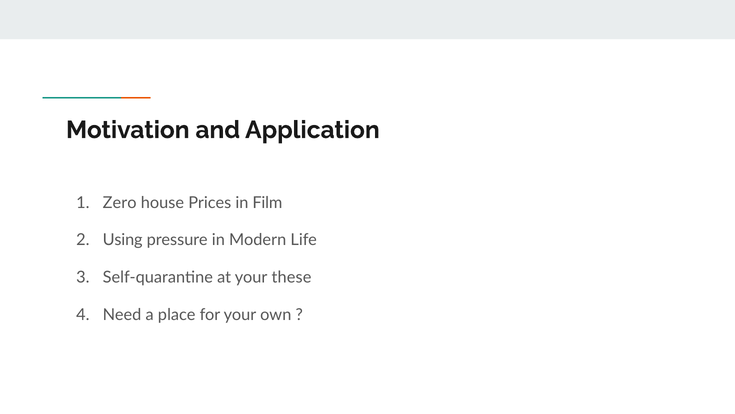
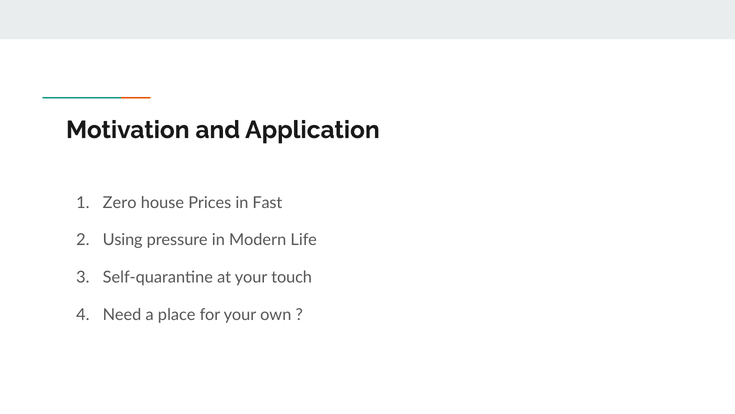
Film: Film -> Fast
these: these -> touch
